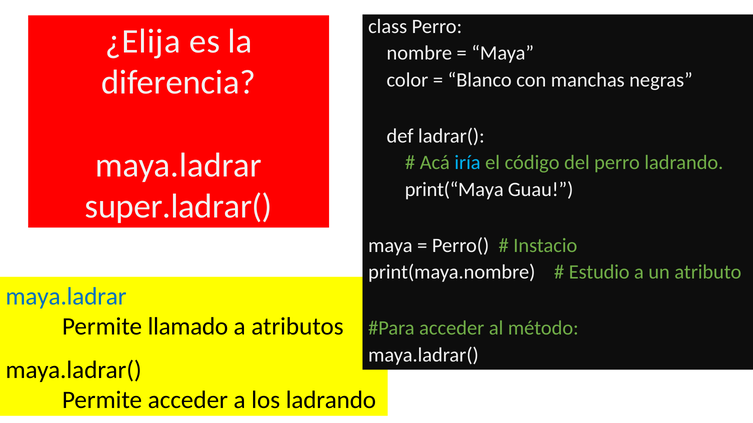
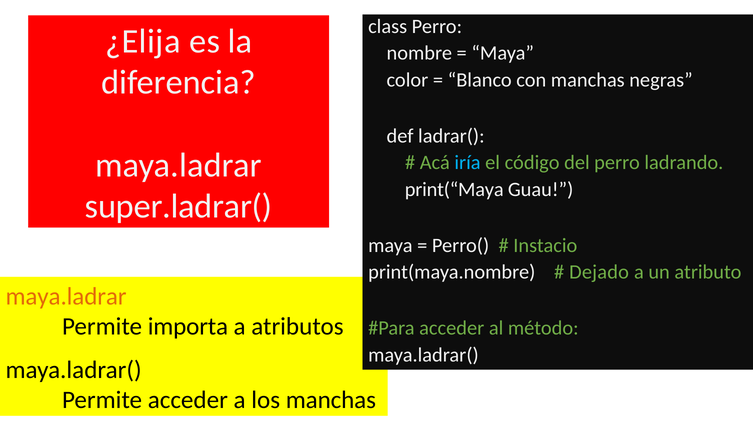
Estudio: Estudio -> Dejado
maya.ladrar at (66, 297) colour: blue -> orange
llamado: llamado -> importa
los ladrando: ladrando -> manchas
